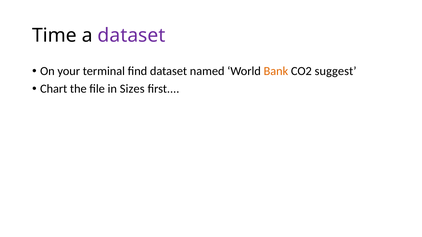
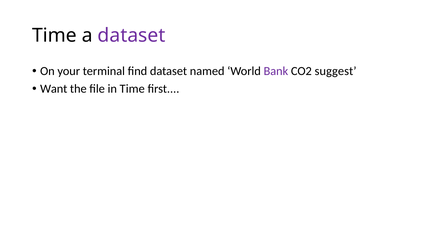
Bank colour: orange -> purple
Chart: Chart -> Want
in Sizes: Sizes -> Time
